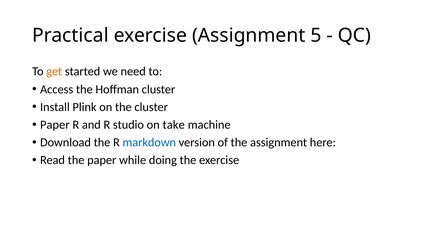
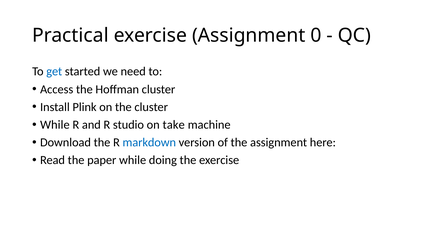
5: 5 -> 0
get colour: orange -> blue
Paper at (55, 124): Paper -> While
